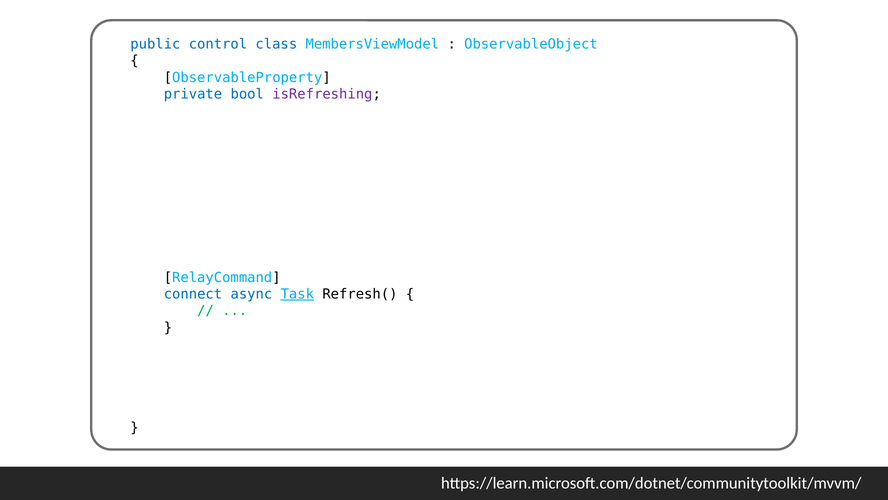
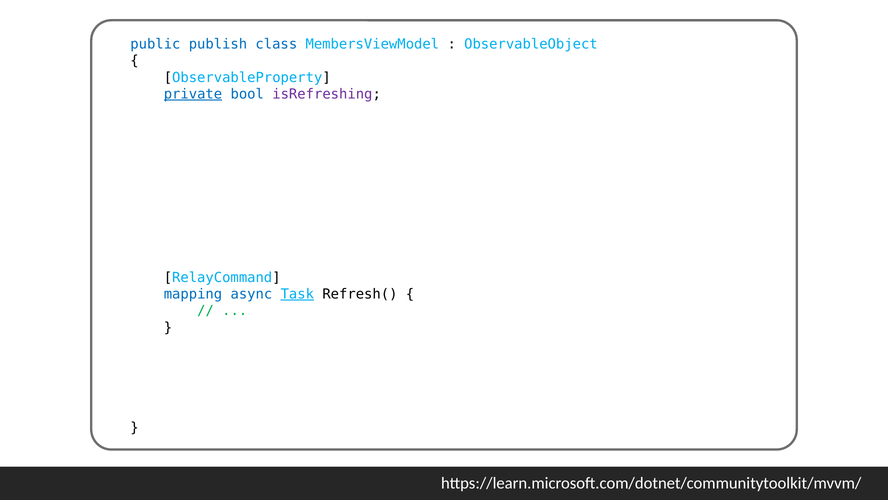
control: control -> publish
private underline: none -> present
connect: connect -> mapping
